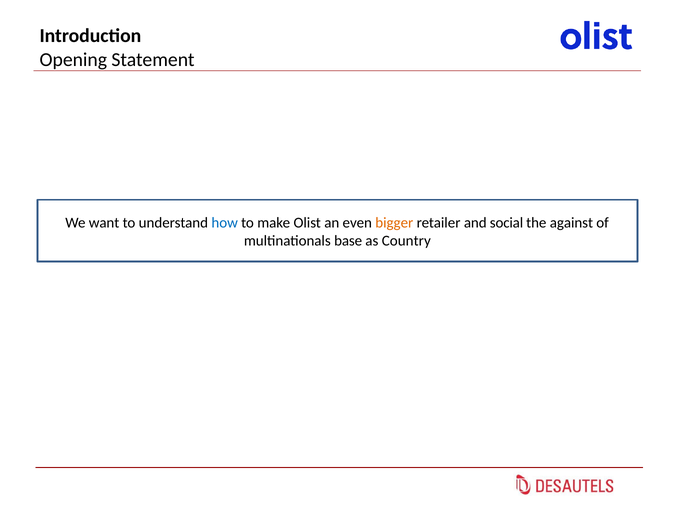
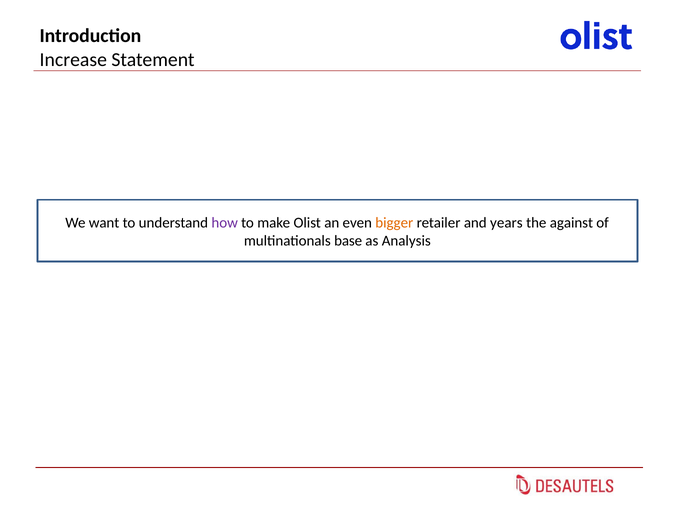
Opening: Opening -> Increase
how colour: blue -> purple
social: social -> years
Country: Country -> Analysis
